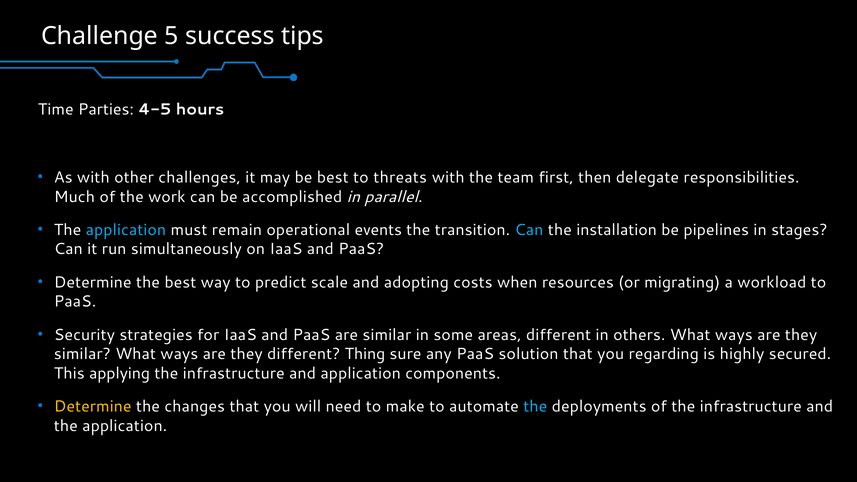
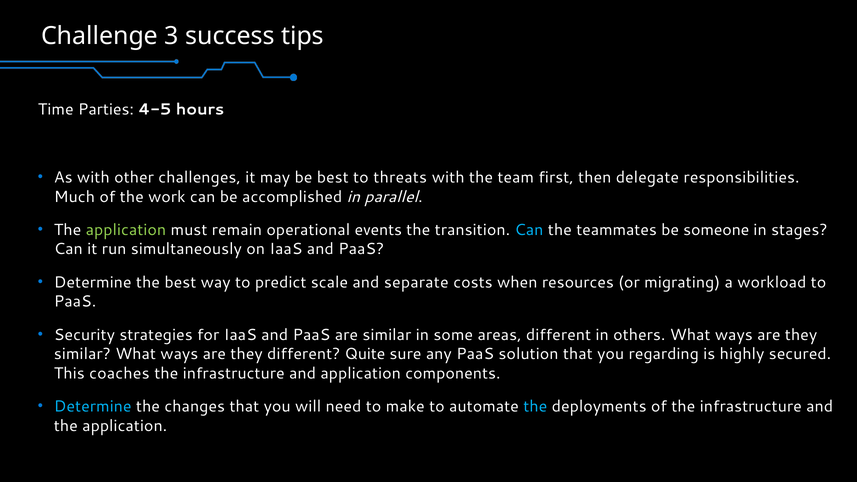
5: 5 -> 3
application at (126, 230) colour: light blue -> light green
installation: installation -> teammates
pipelines: pipelines -> someone
adopting: adopting -> separate
Thing: Thing -> Quite
applying: applying -> coaches
Determine at (93, 407) colour: yellow -> light blue
